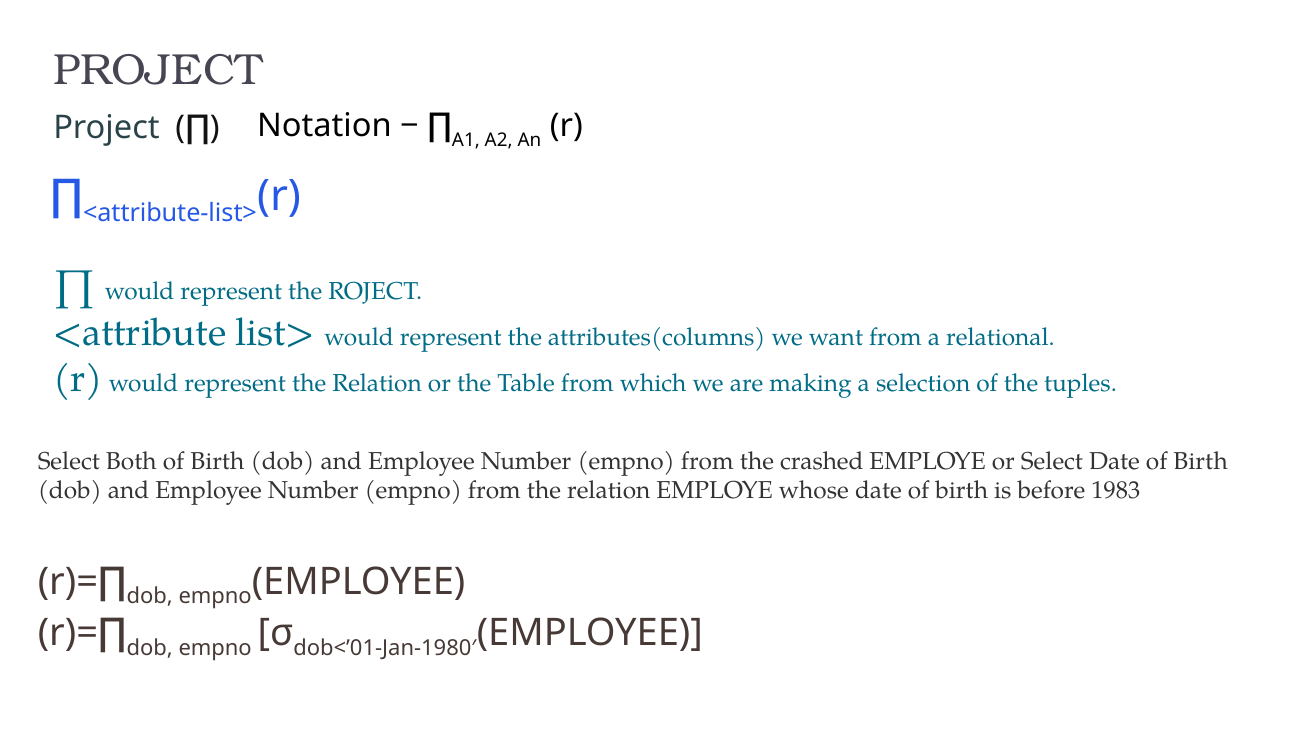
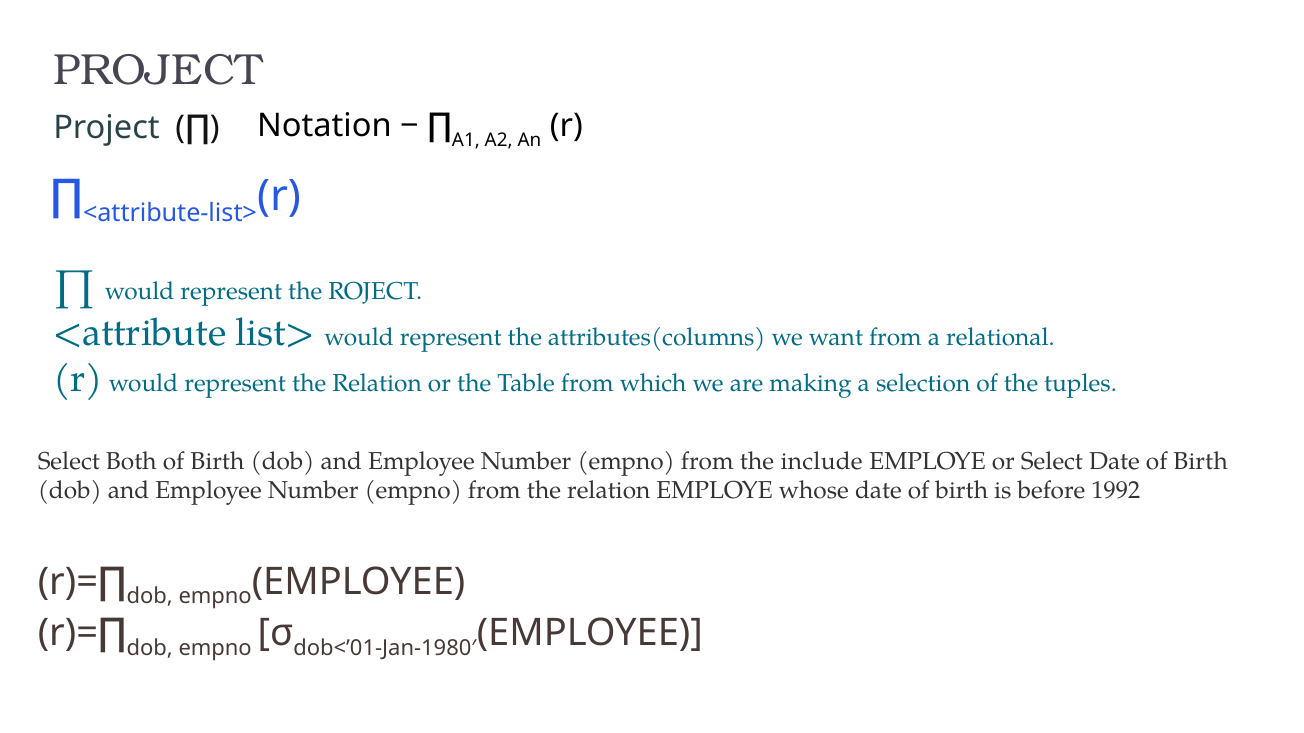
crashed: crashed -> include
1983: 1983 -> 1992
